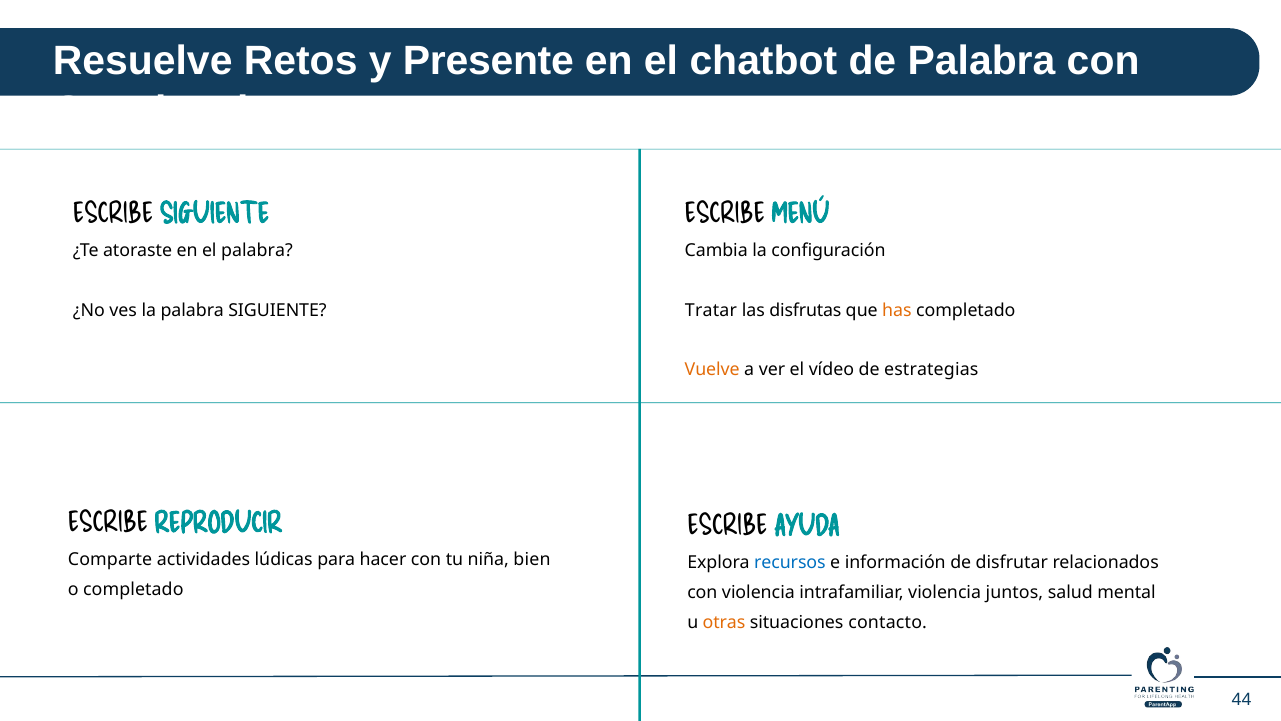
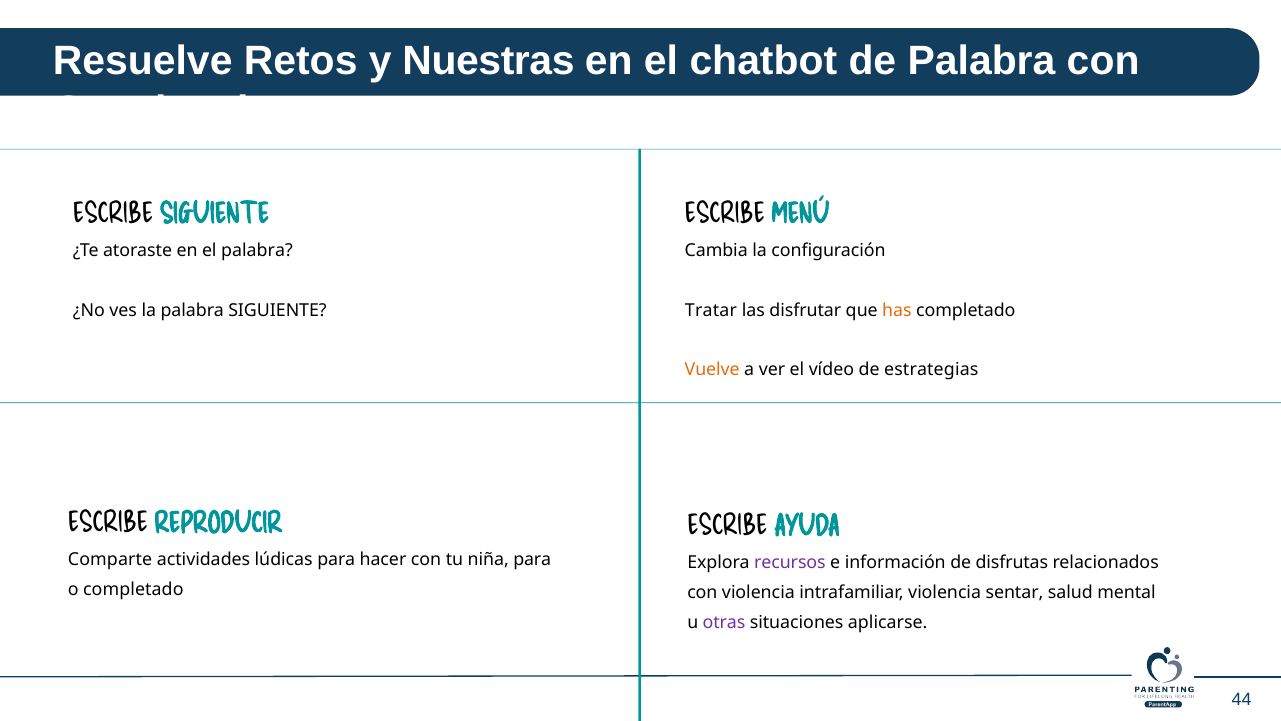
Presente: Presente -> Nuestras
disfrutas: disfrutas -> disfrutar
niña bien: bien -> para
recursos colour: blue -> purple
disfrutar: disfrutar -> disfrutas
juntos: juntos -> sentar
otras colour: orange -> purple
contacto: contacto -> aplicarse
